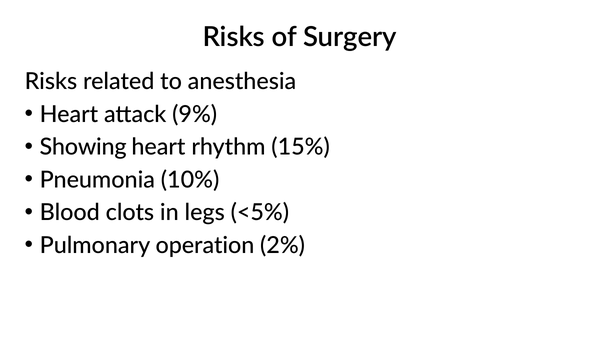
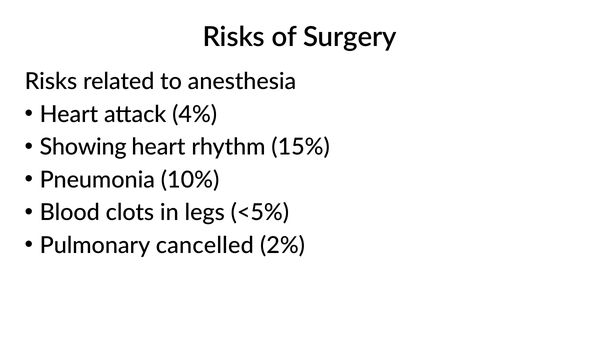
9%: 9% -> 4%
operation: operation -> cancelled
